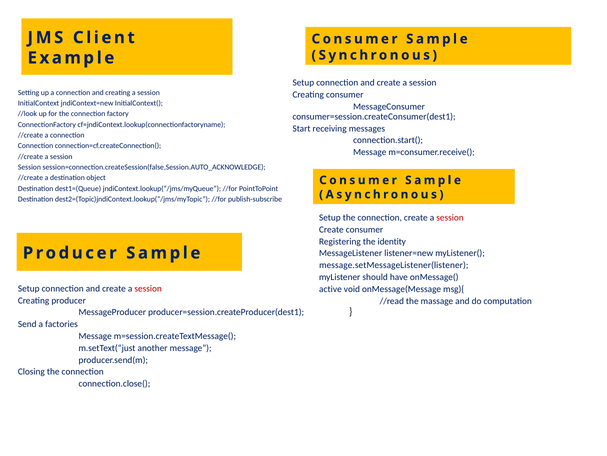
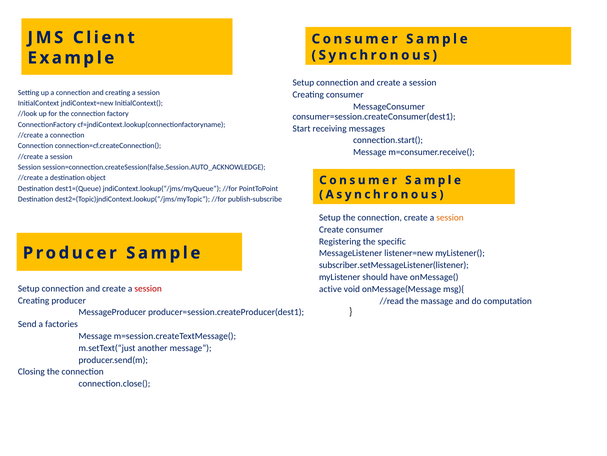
session at (450, 217) colour: red -> orange
identity: identity -> specific
message.setMessageListener(listener: message.setMessageListener(listener -> subscriber.setMessageListener(listener
